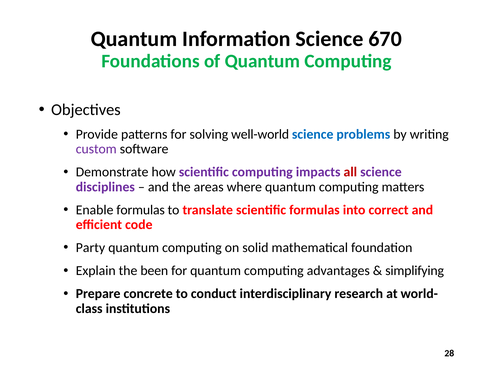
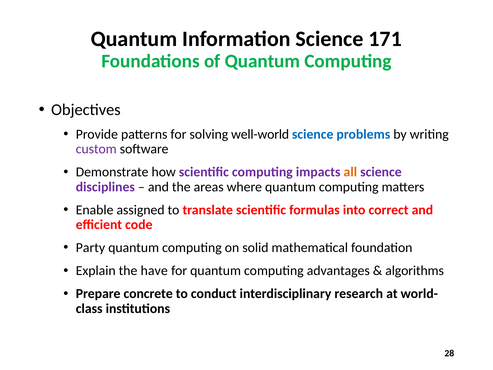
670: 670 -> 171
all colour: red -> orange
Enable formulas: formulas -> assigned
been: been -> have
simplifying: simplifying -> algorithms
